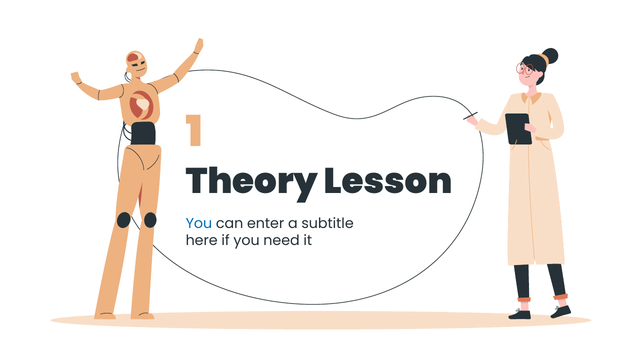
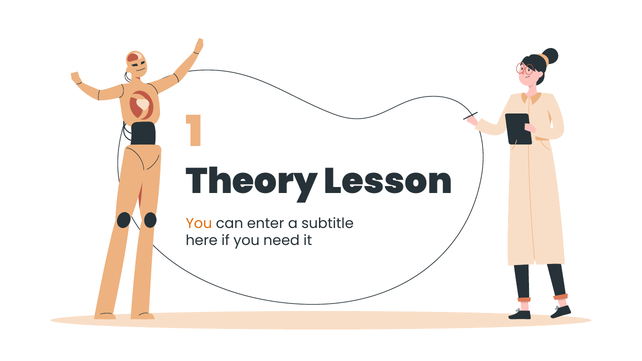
You at (199, 224) colour: blue -> orange
